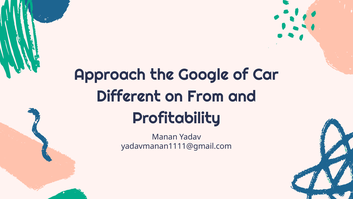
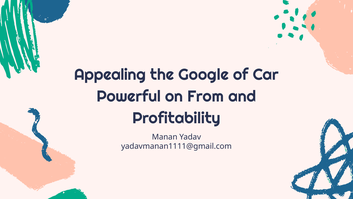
Approach: Approach -> Appealing
Different: Different -> Powerful
